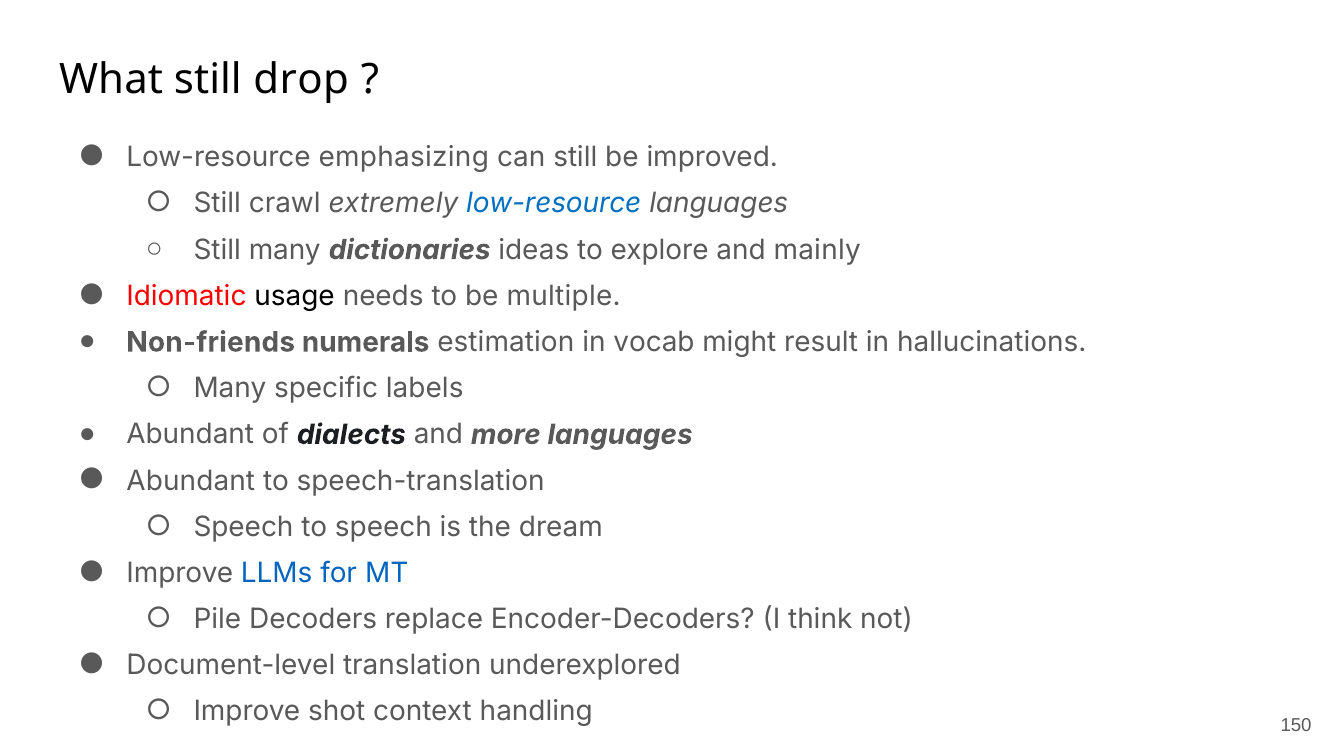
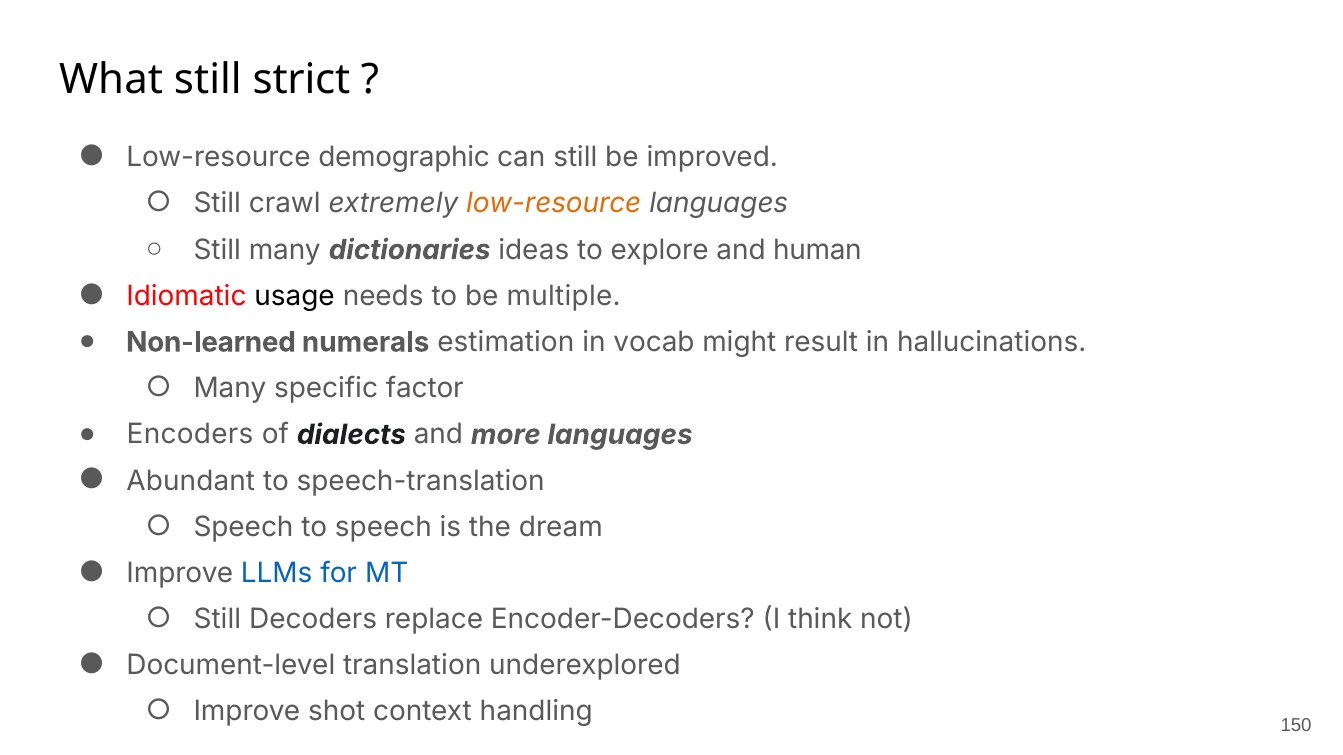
drop: drop -> strict
emphasizing: emphasizing -> demographic
low-resource at (554, 204) colour: blue -> orange
mainly: mainly -> human
Non-friends: Non-friends -> Non-learned
labels: labels -> factor
Abundant at (190, 435): Abundant -> Encoders
Pile at (217, 620): Pile -> Still
